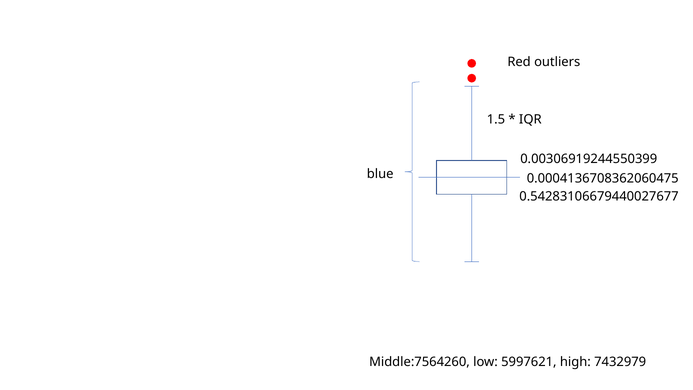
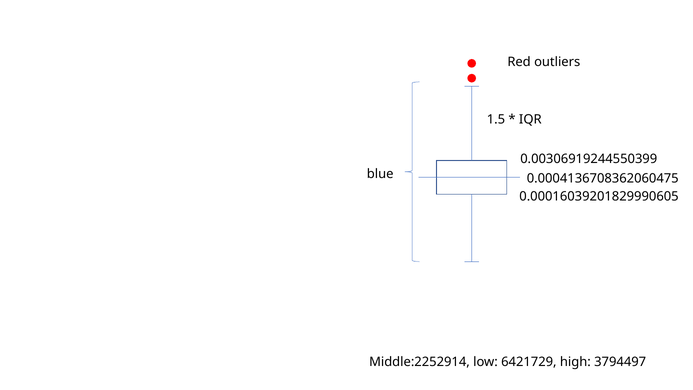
0.54283106679440027677: 0.54283106679440027677 -> 0.00016039201829990605
Middle:7564260: Middle:7564260 -> Middle:2252914
5997621: 5997621 -> 6421729
7432979: 7432979 -> 3794497
